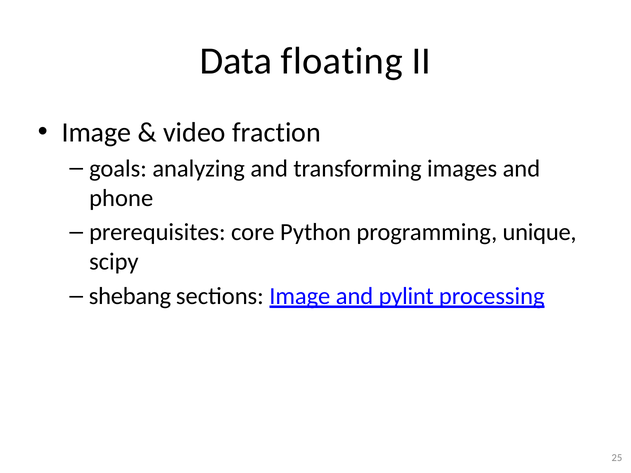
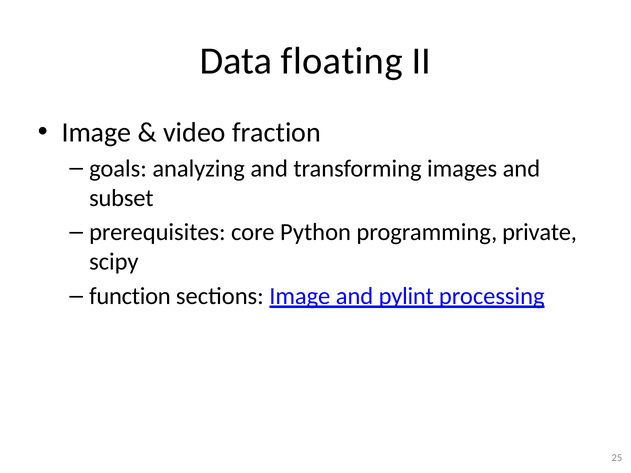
phone: phone -> subset
unique: unique -> private
shebang: shebang -> function
